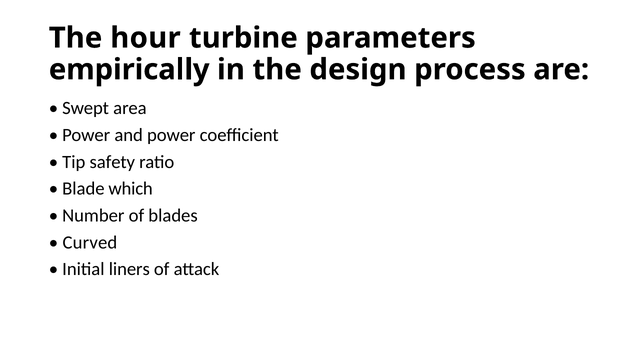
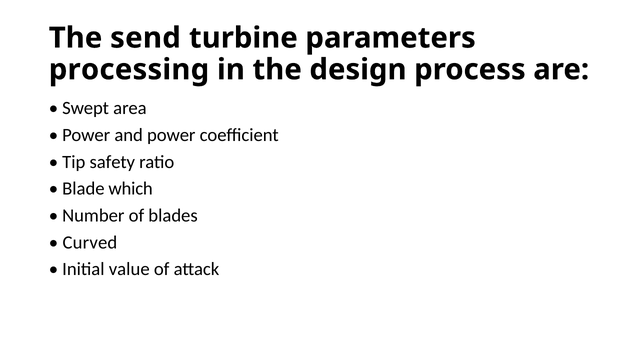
hour: hour -> send
empirically: empirically -> processing
liners: liners -> value
